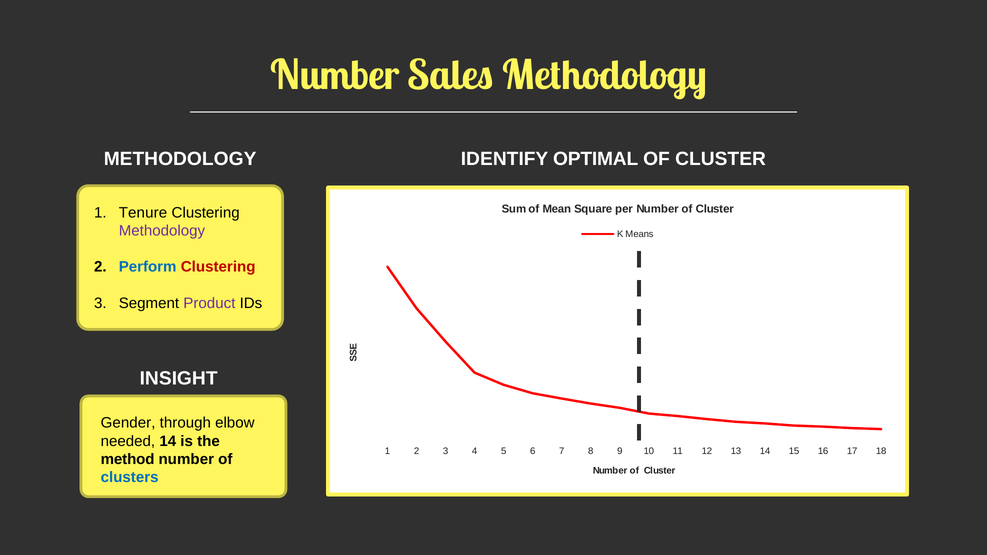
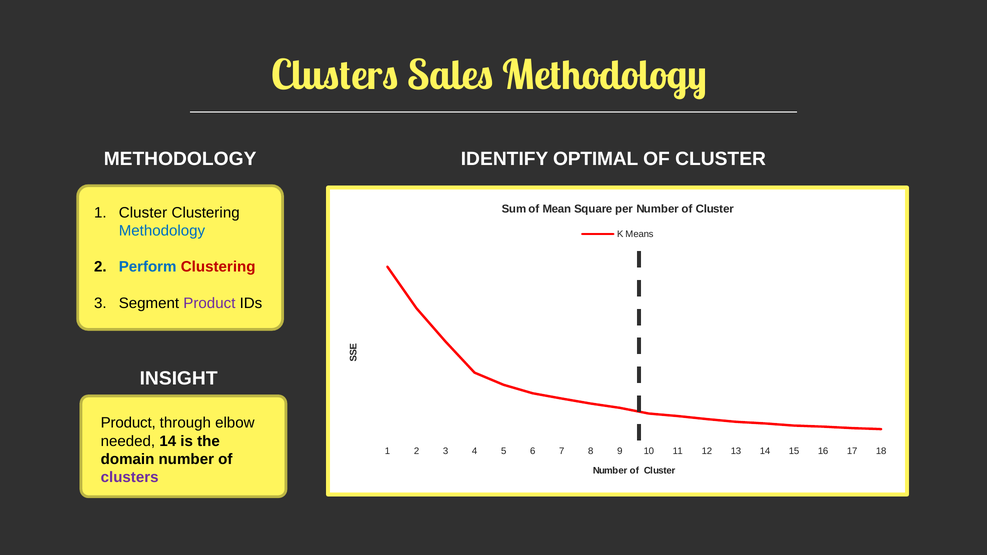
Number at (335, 76): Number -> Clusters
Tenure at (143, 213): Tenure -> Cluster
Methodology at (162, 231) colour: purple -> blue
Gender at (128, 423): Gender -> Product
method: method -> domain
clusters at (130, 477) colour: blue -> purple
